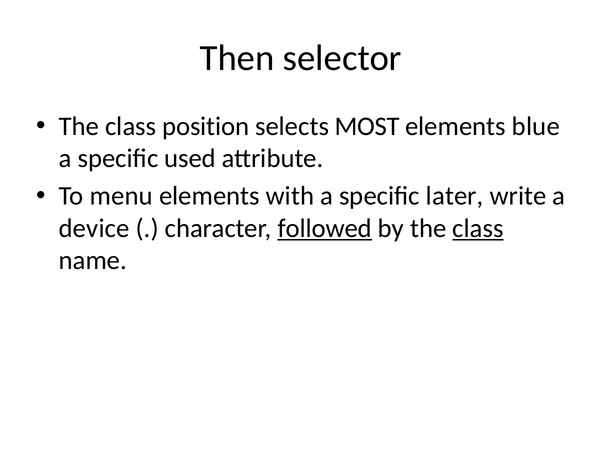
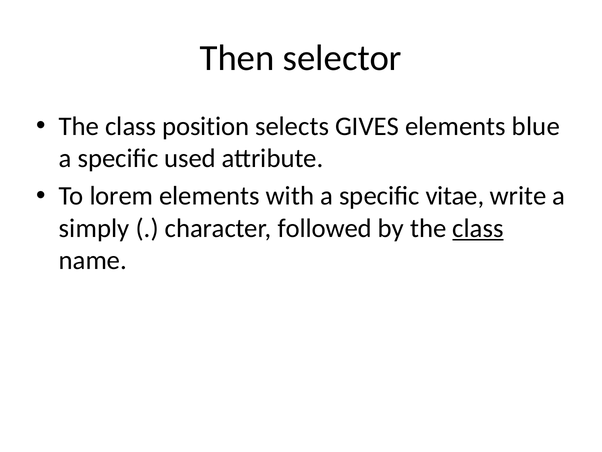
MOST: MOST -> GIVES
menu: menu -> lorem
later: later -> vitae
device: device -> simply
followed underline: present -> none
